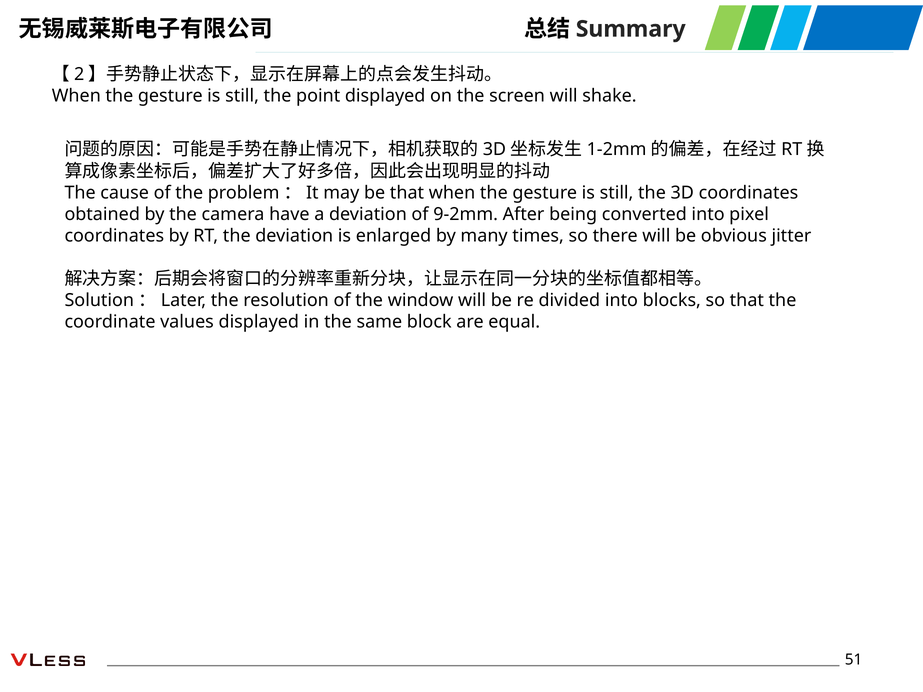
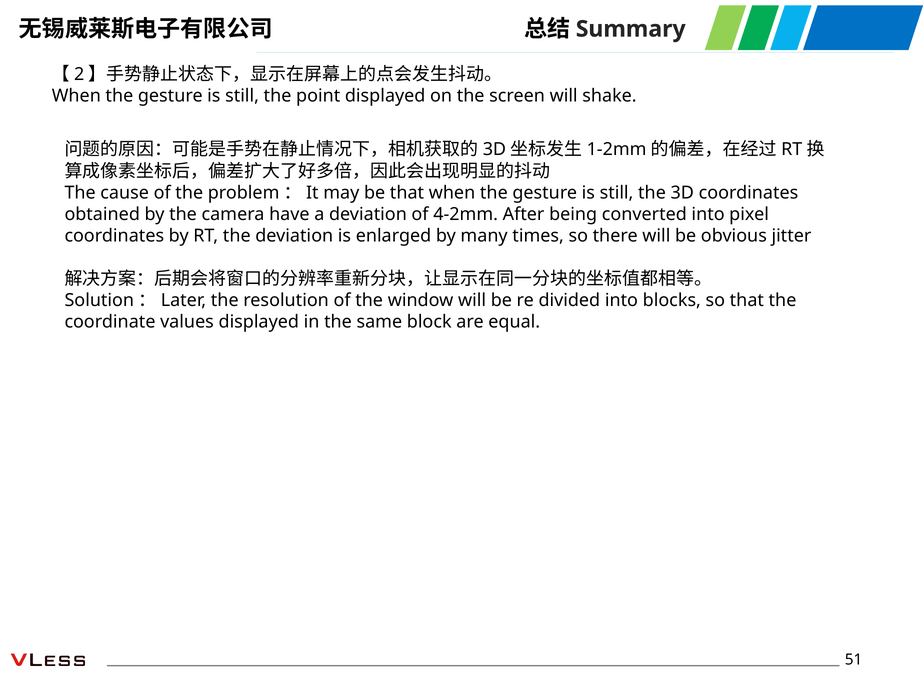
9-2mm: 9-2mm -> 4-2mm
